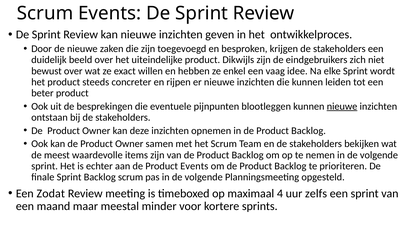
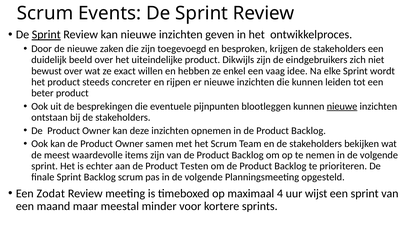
Sprint at (46, 35) underline: none -> present
Product Events: Events -> Testen
zelfs: zelfs -> wijst
